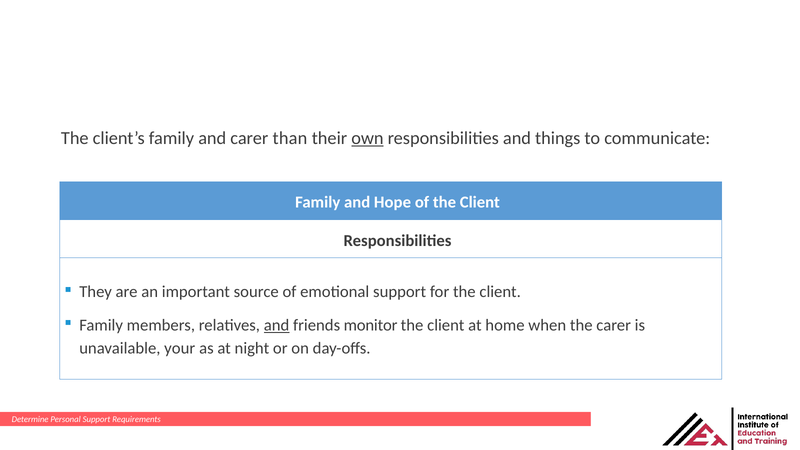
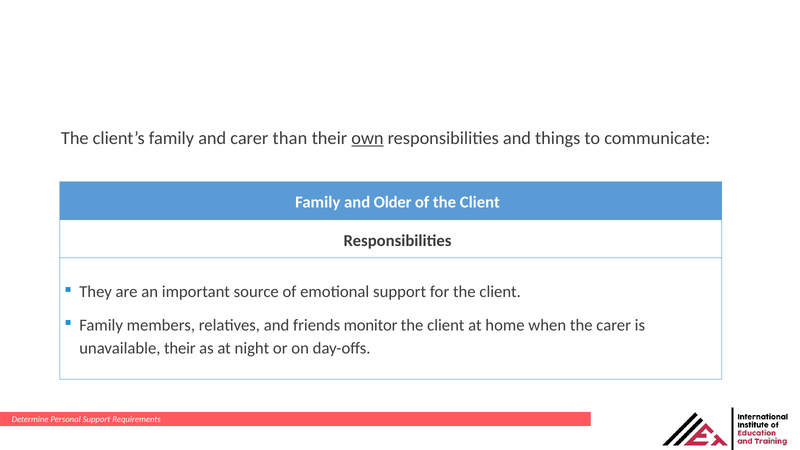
Hope: Hope -> Older
and at (277, 325) underline: present -> none
unavailable your: your -> their
